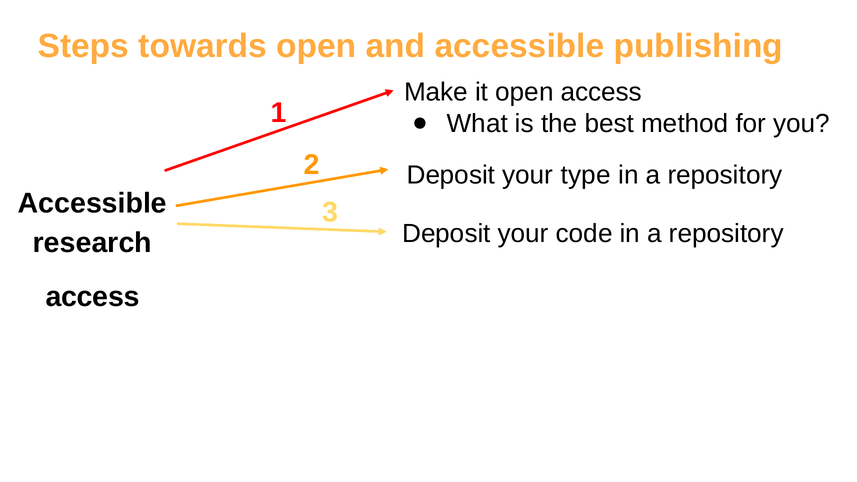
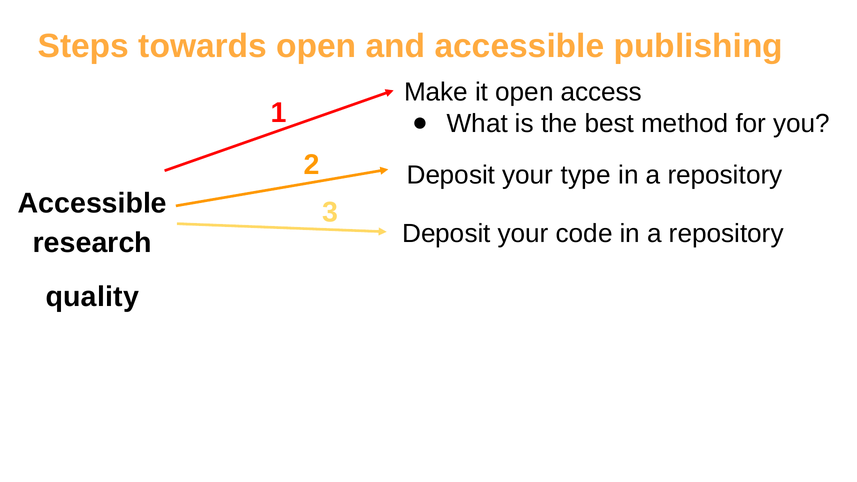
access at (93, 297): access -> quality
